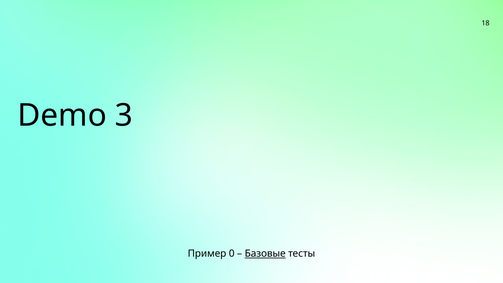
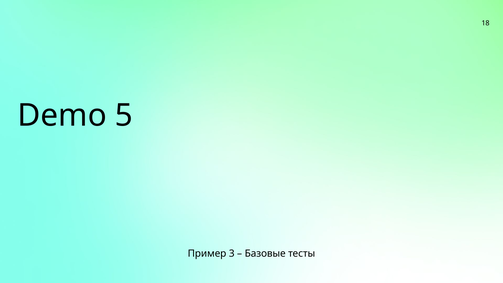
3: 3 -> 5
0: 0 -> 3
Базовые underline: present -> none
